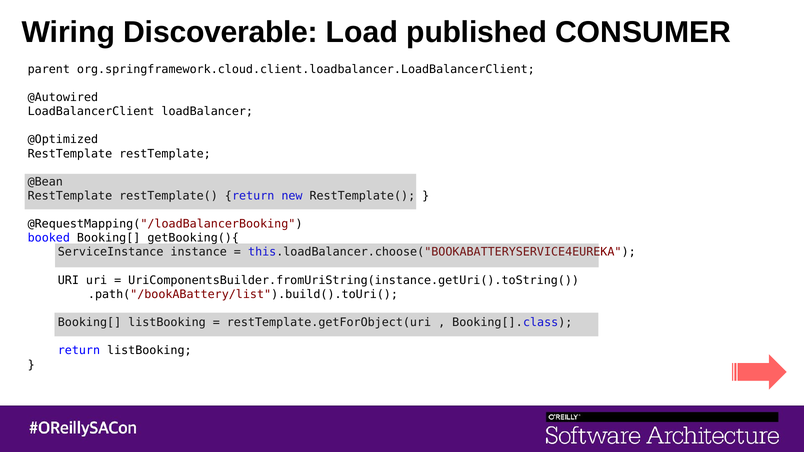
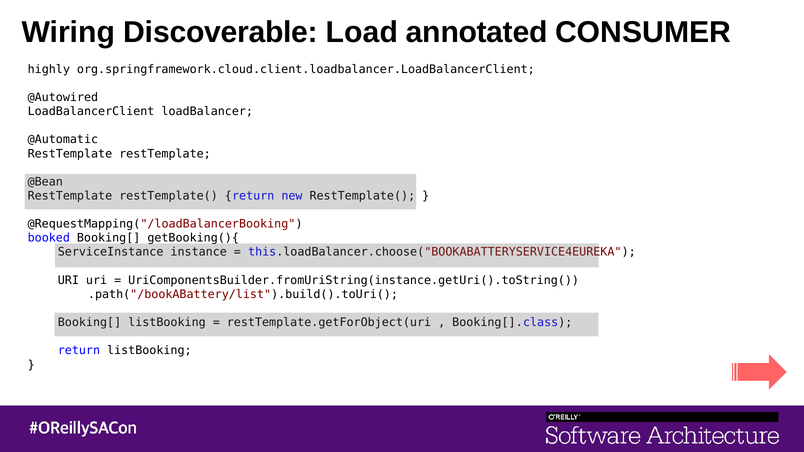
published: published -> annotated
parent: parent -> highly
@Optimized: @Optimized -> @Automatic
